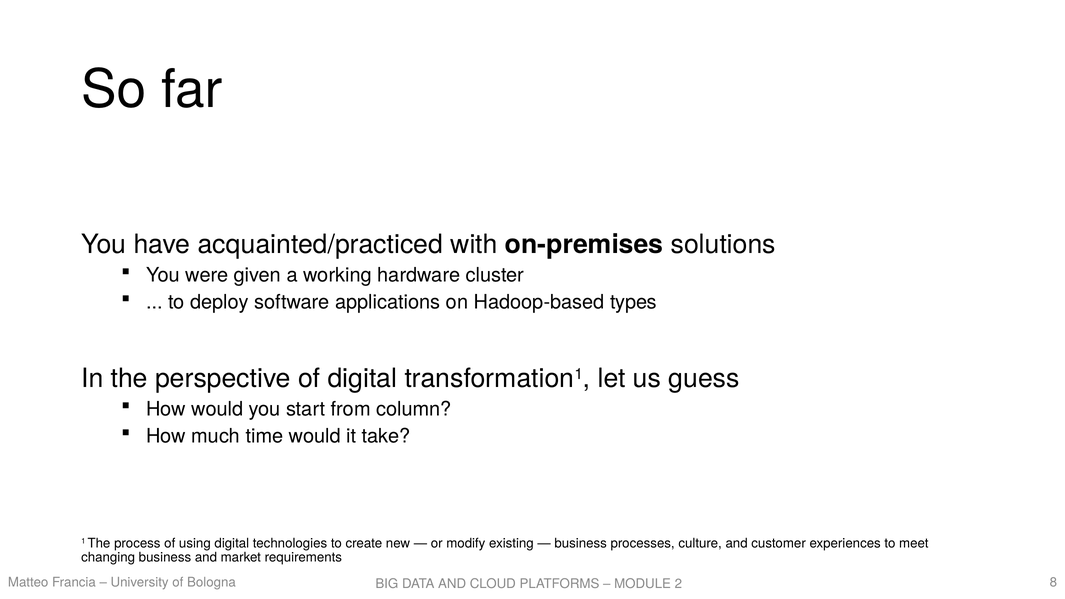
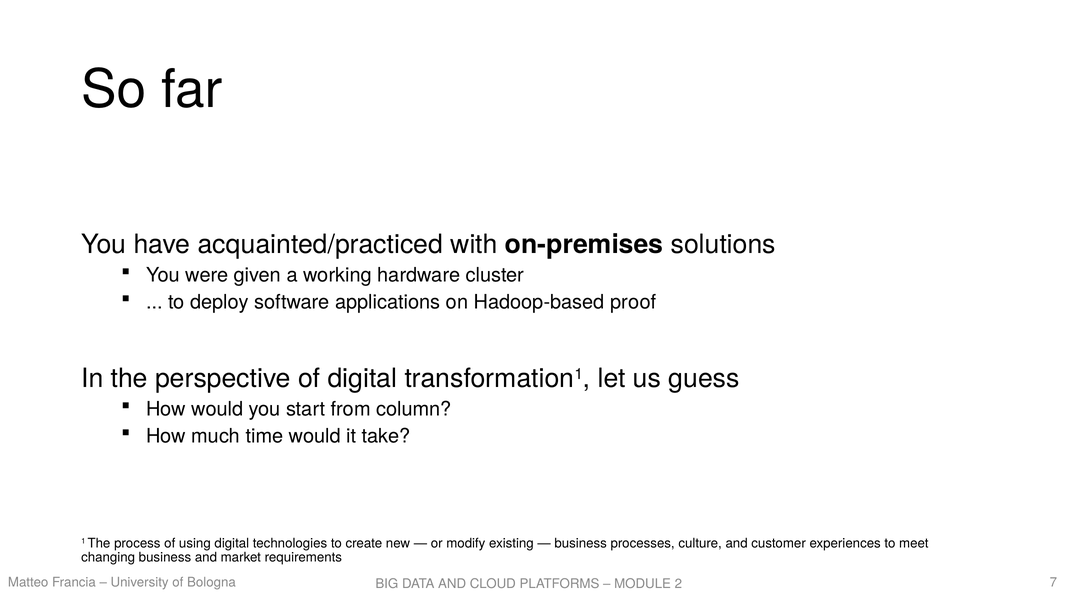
types: types -> proof
8: 8 -> 7
